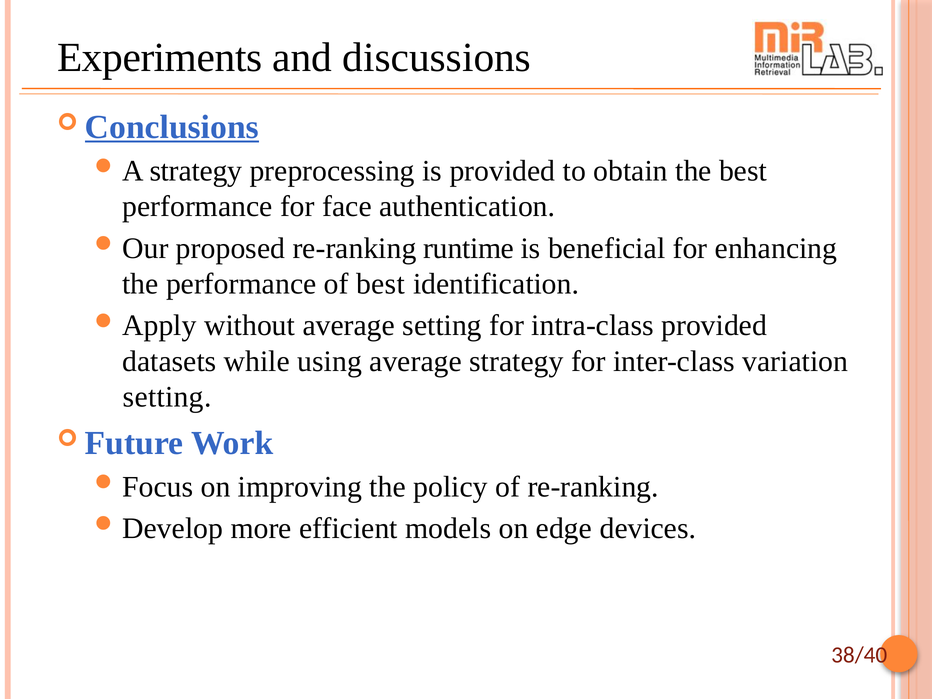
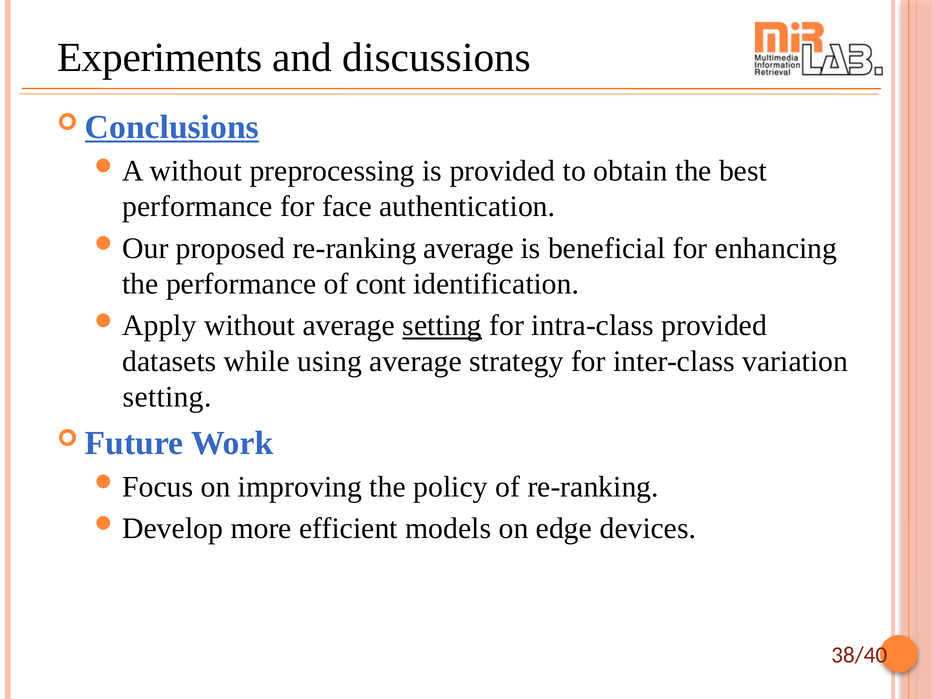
strategy at (196, 171): strategy -> without
re-ranking runtime: runtime -> average
of best: best -> cont
setting at (442, 326) underline: none -> present
